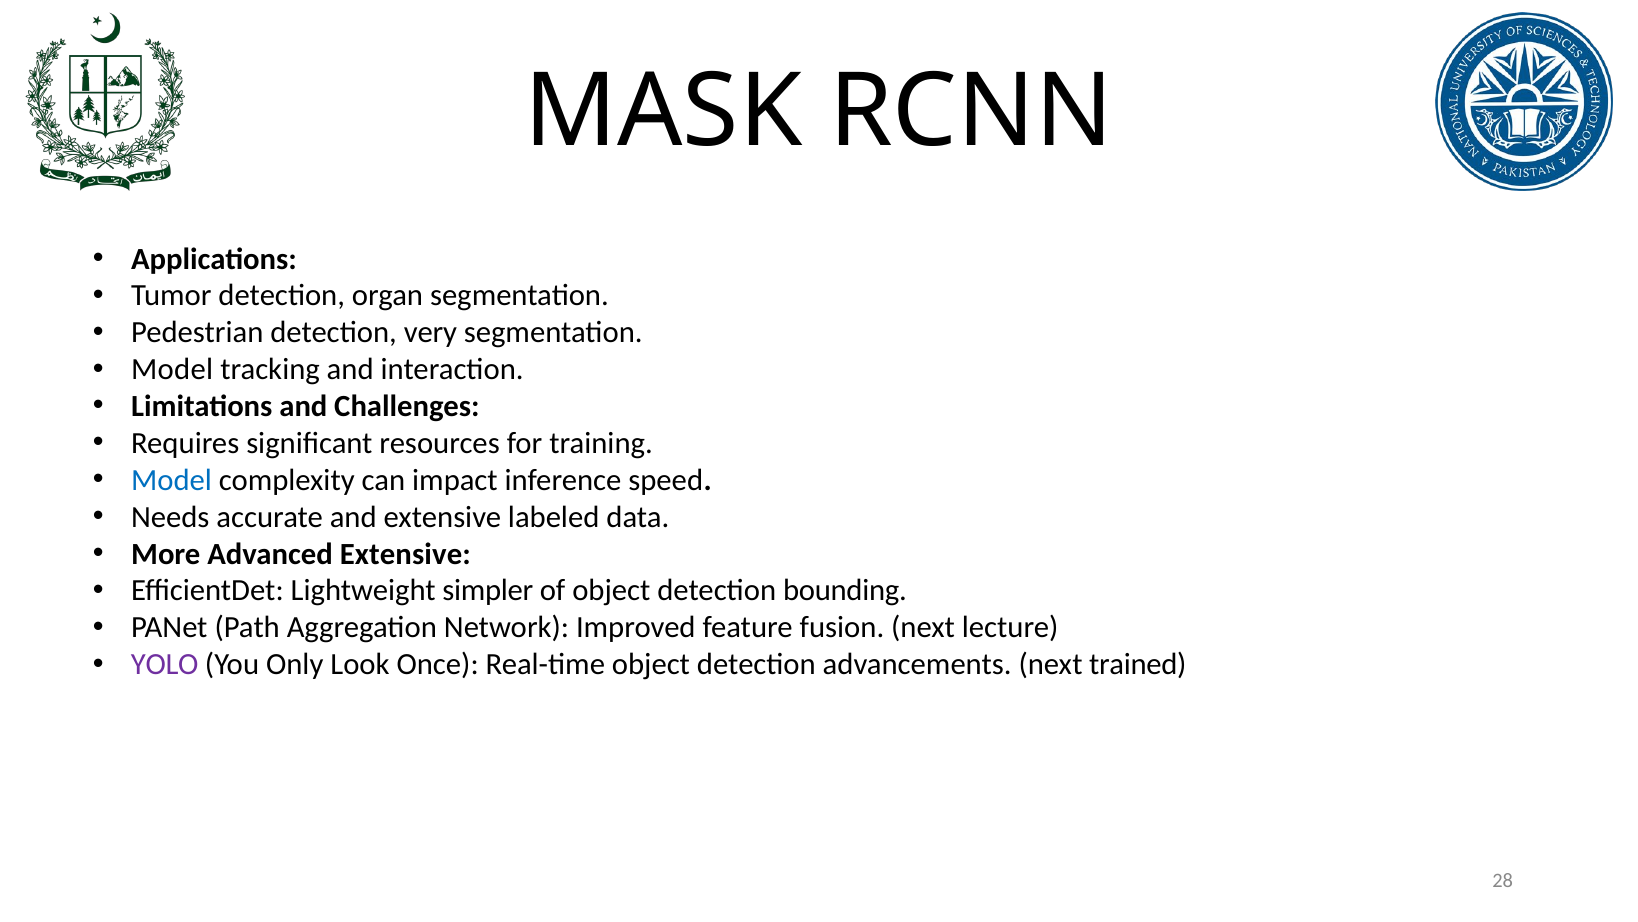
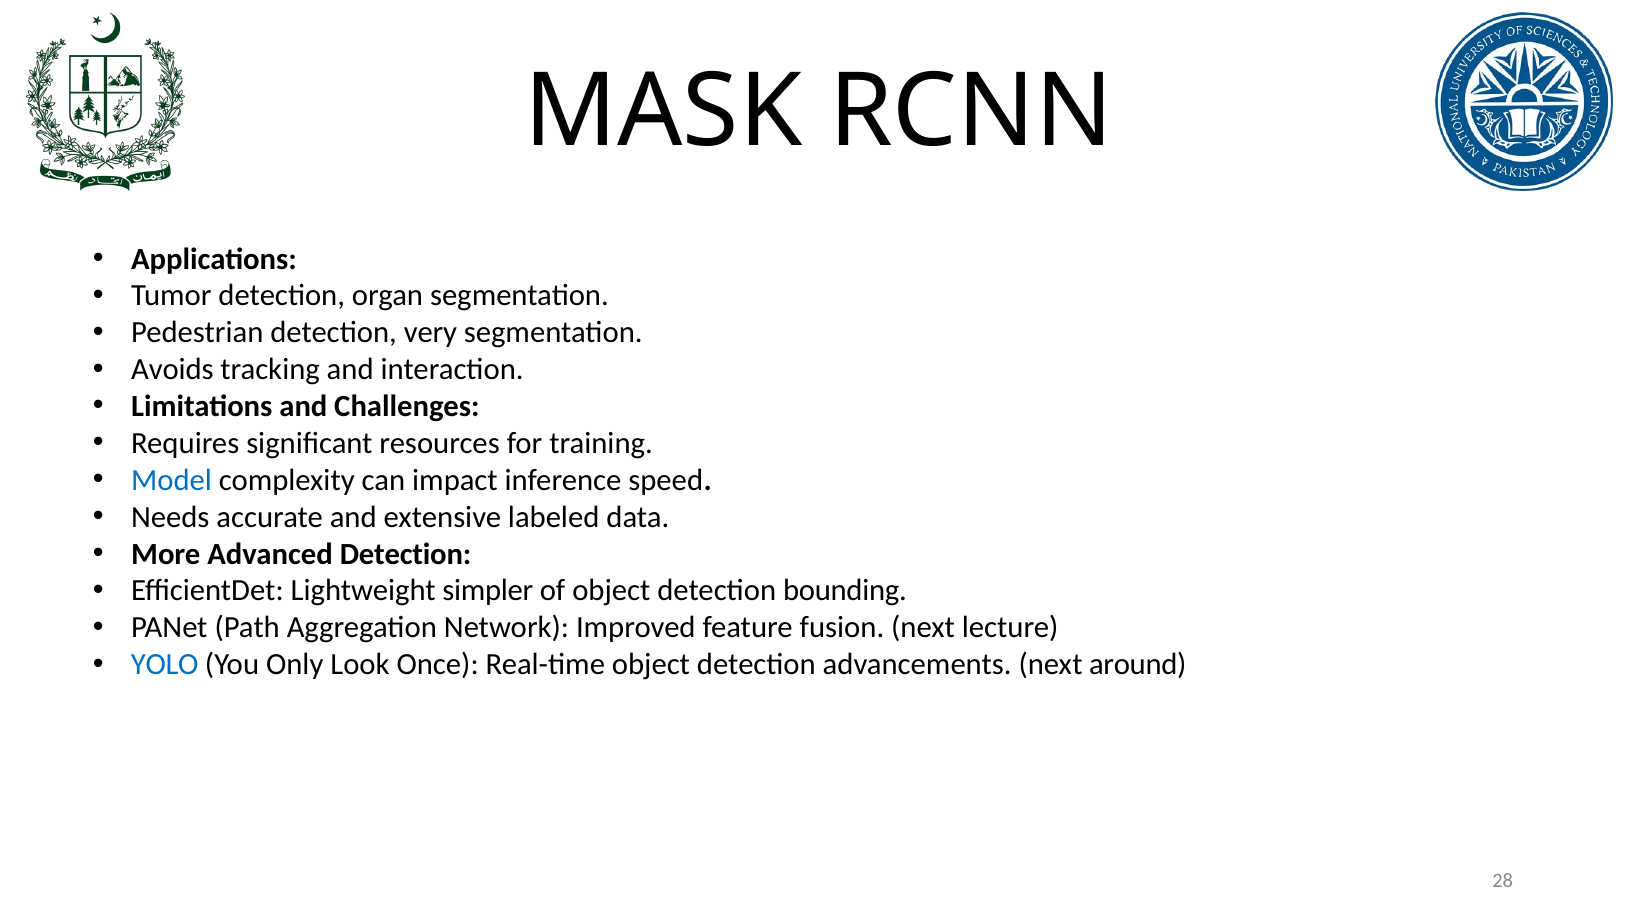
Model at (172, 369): Model -> Avoids
Advanced Extensive: Extensive -> Detection
YOLO colour: purple -> blue
trained: trained -> around
